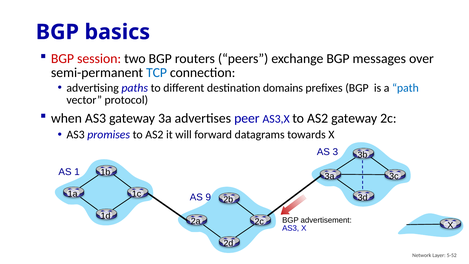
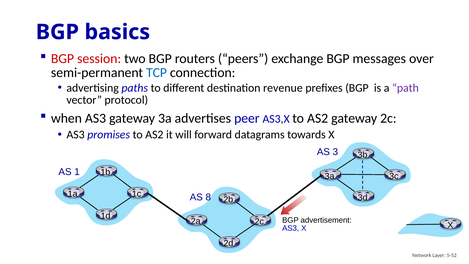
domains: domains -> revenue
path colour: blue -> purple
9: 9 -> 8
